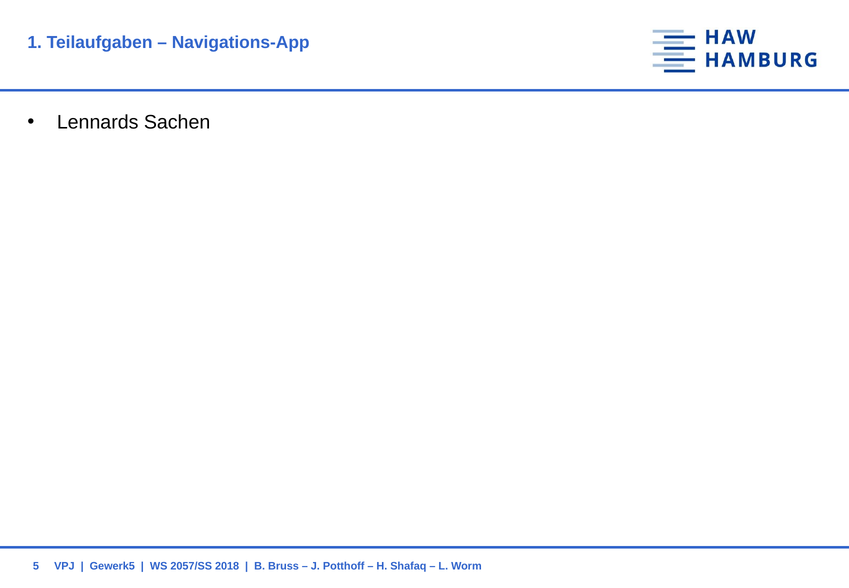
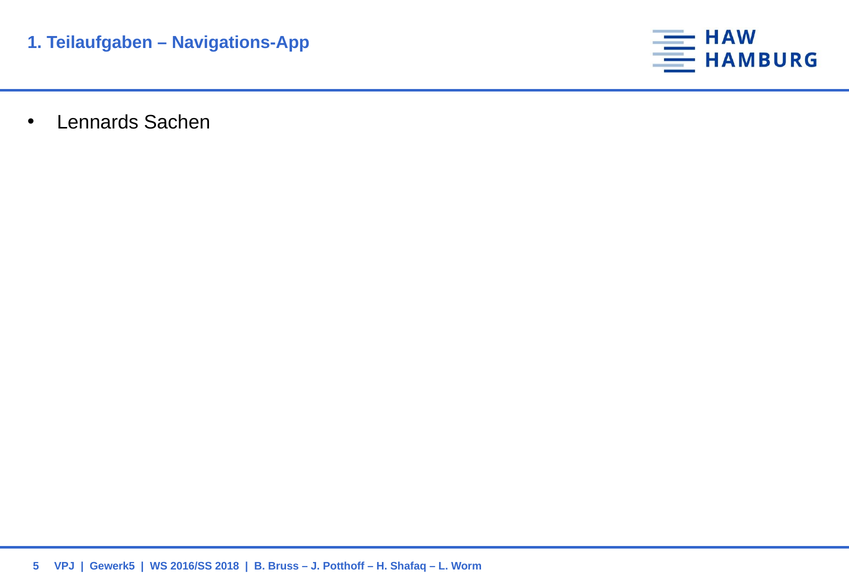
2057/SS: 2057/SS -> 2016/SS
